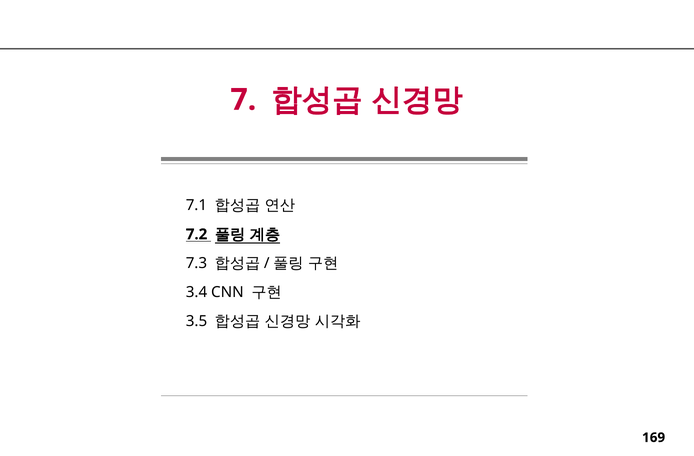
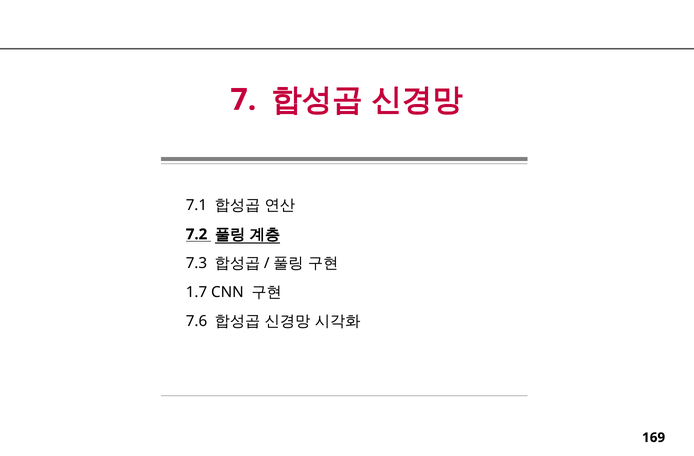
3.4: 3.4 -> 1.7
3.5: 3.5 -> 7.6
